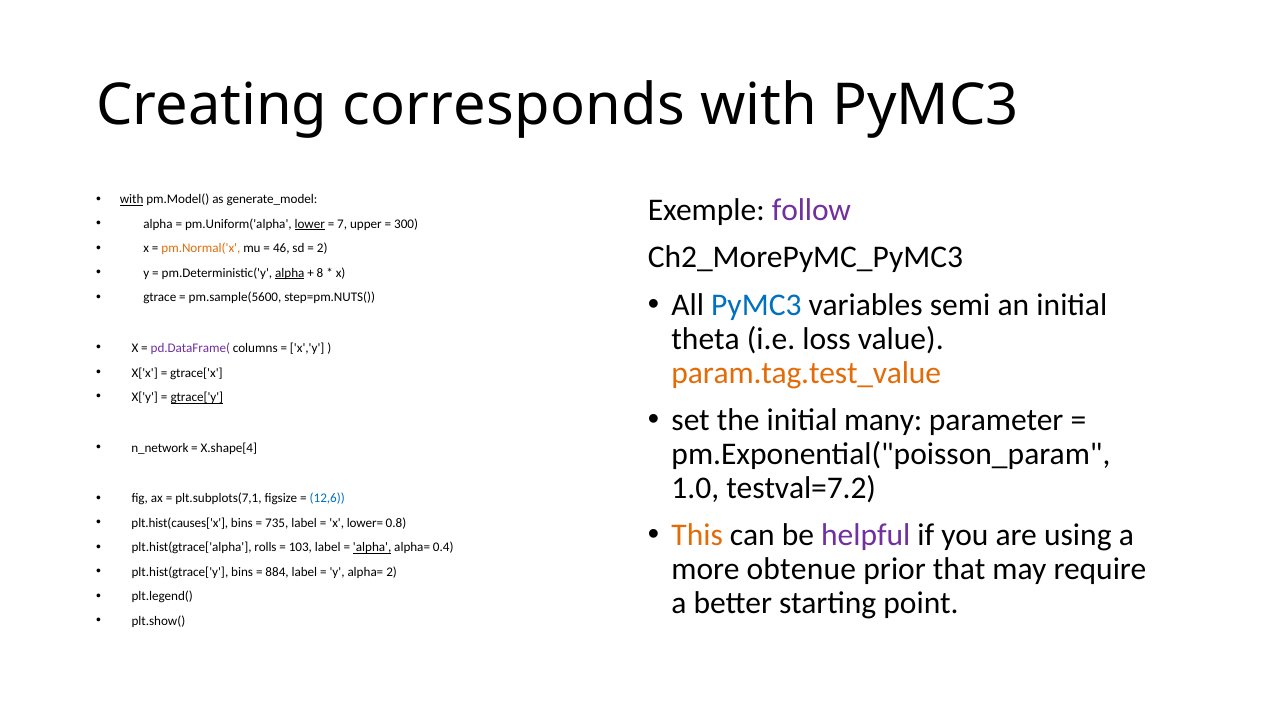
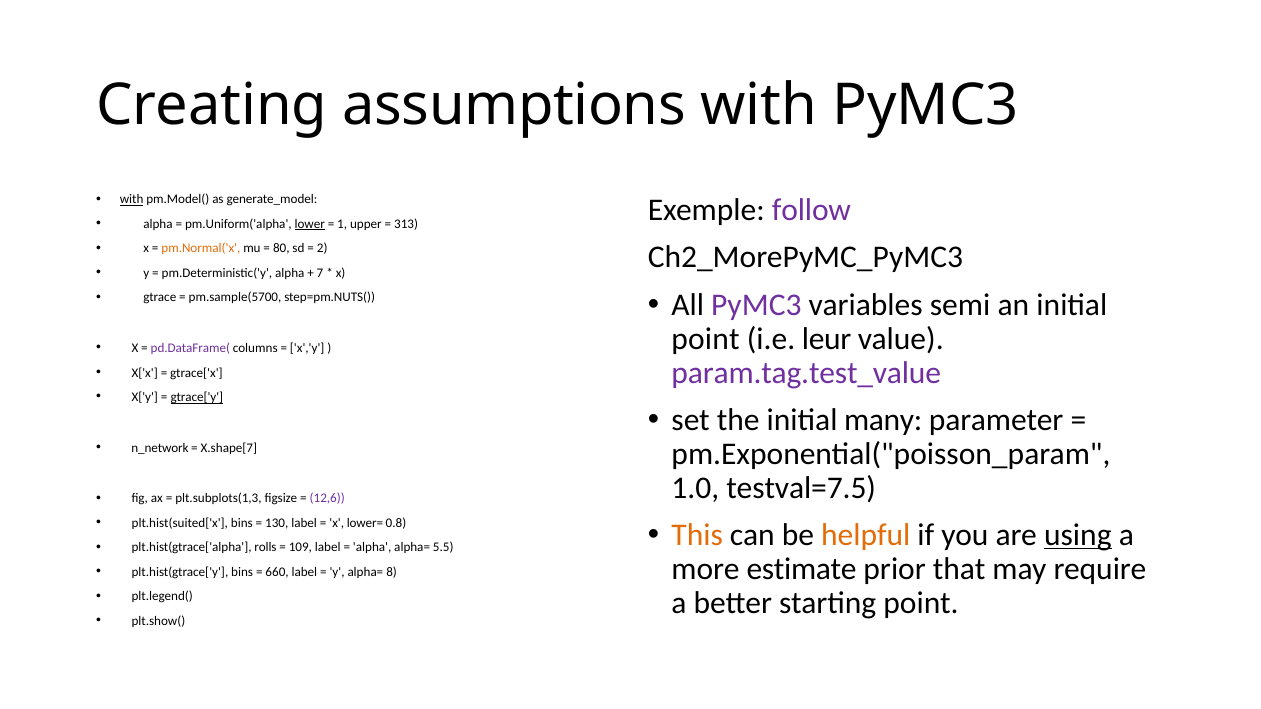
corresponds: corresponds -> assumptions
7: 7 -> 1
300: 300 -> 313
46: 46 -> 80
alpha at (290, 273) underline: present -> none
8: 8 -> 7
PyMC3 at (756, 305) colour: blue -> purple
pm.sample(5600: pm.sample(5600 -> pm.sample(5700
theta at (706, 339): theta -> point
loss: loss -> leur
param.tag.test_value colour: orange -> purple
X.shape[4: X.shape[4 -> X.shape[7
testval=7.2: testval=7.2 -> testval=7.5
plt.subplots(7,1: plt.subplots(7,1 -> plt.subplots(1,3
12,6 colour: blue -> purple
plt.hist(causes['x: plt.hist(causes['x -> plt.hist(suited['x
735: 735 -> 130
helpful colour: purple -> orange
using underline: none -> present
103: 103 -> 109
alpha at (372, 548) underline: present -> none
0.4: 0.4 -> 5.5
obtenue: obtenue -> estimate
884: 884 -> 660
alpha= 2: 2 -> 8
